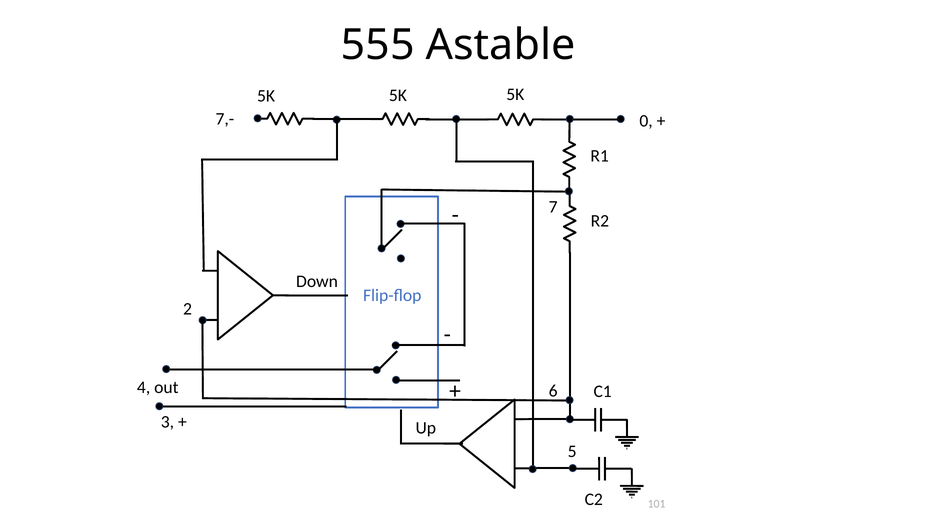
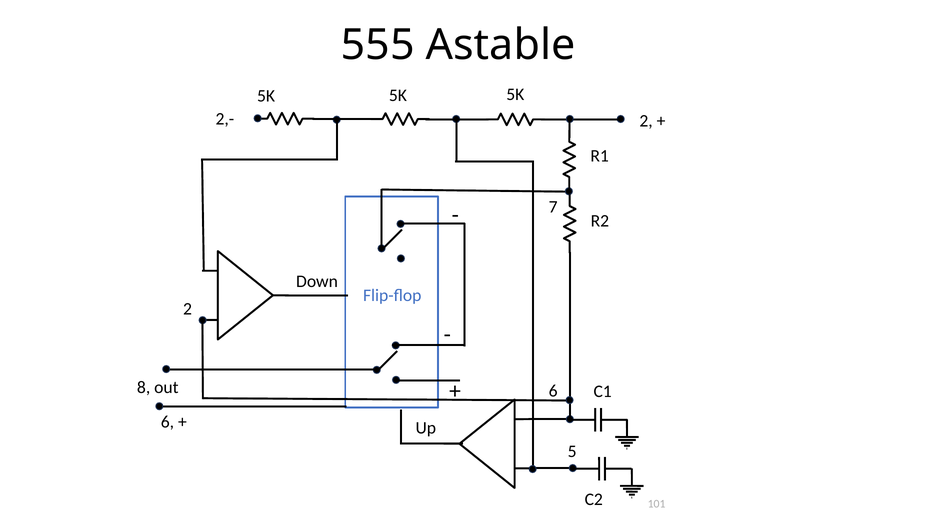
7,-: 7,- -> 2,-
0 at (646, 121): 0 -> 2
4: 4 -> 8
3 at (167, 422): 3 -> 6
